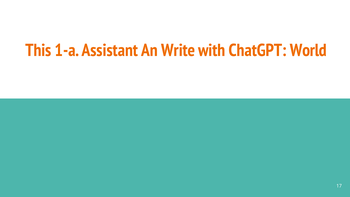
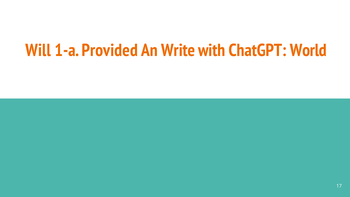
This: This -> Will
Assistant: Assistant -> Provided
